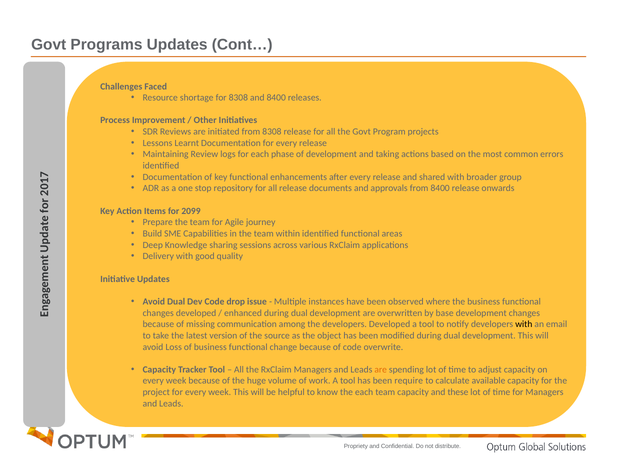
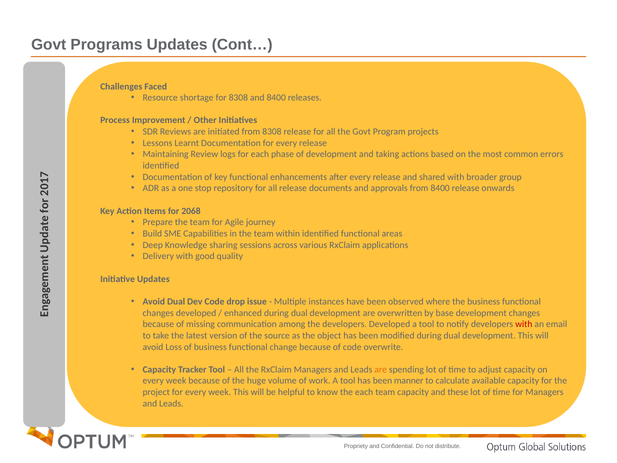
2099: 2099 -> 2068
with at (524, 324) colour: black -> red
require: require -> manner
